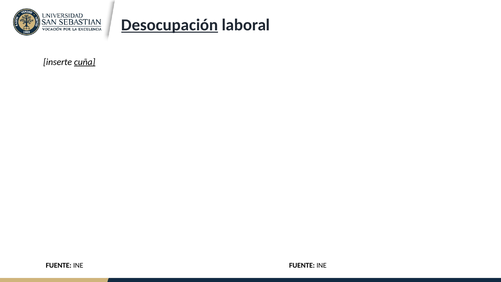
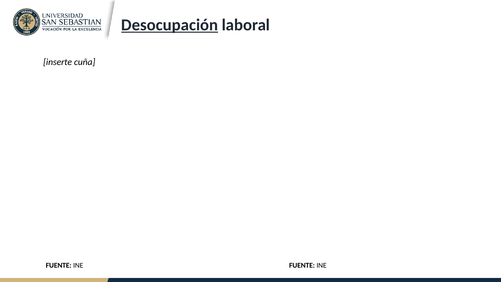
cuña underline: present -> none
